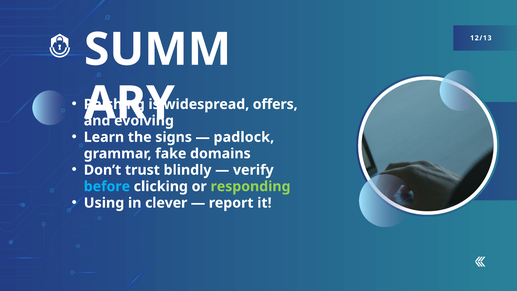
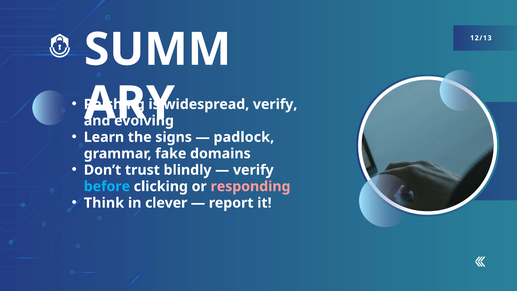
widespread offers: offers -> verify
responding colour: light green -> pink
Using: Using -> Think
